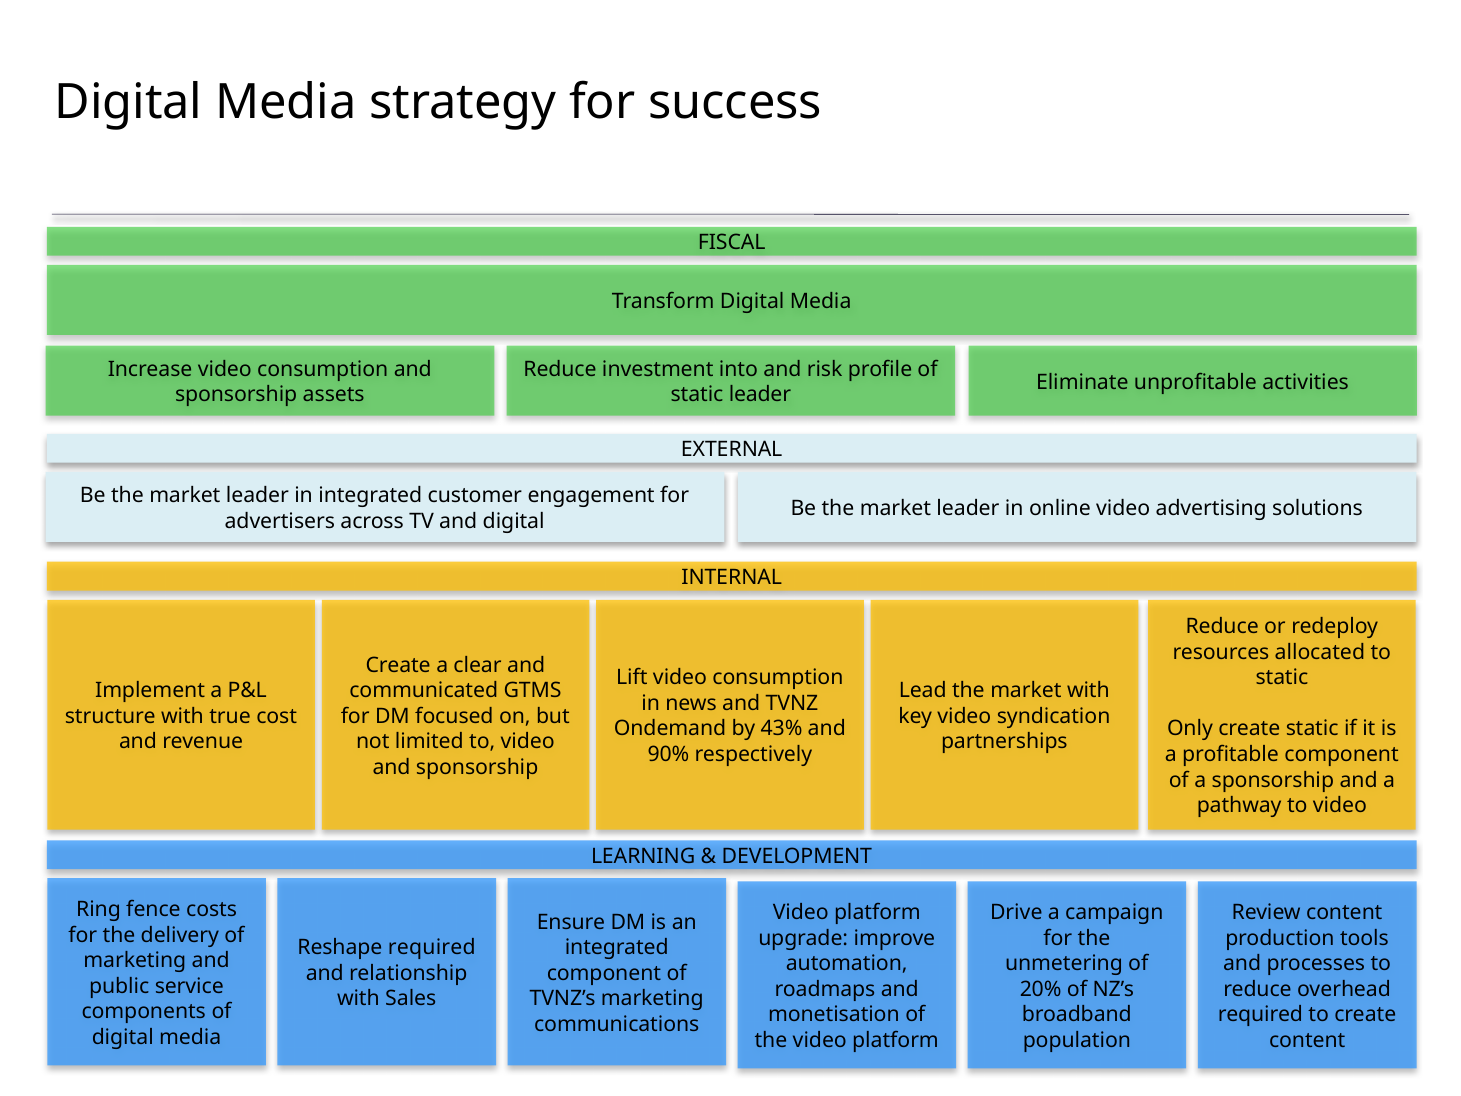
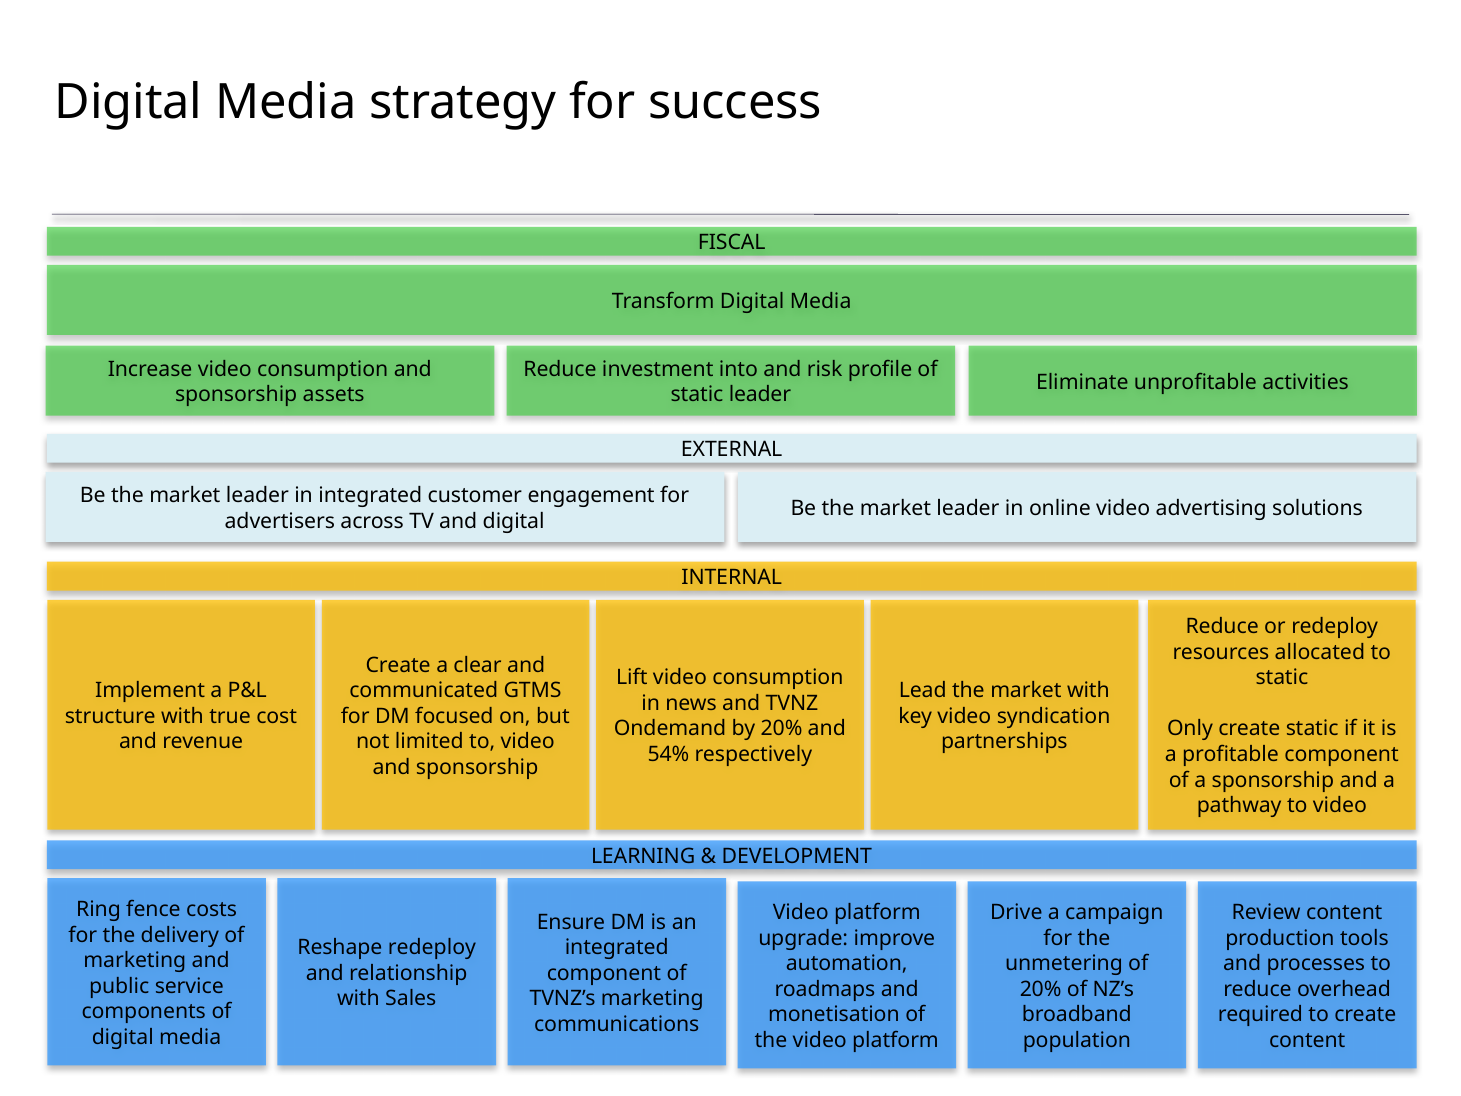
by 43%: 43% -> 20%
90%: 90% -> 54%
Reshape required: required -> redeploy
